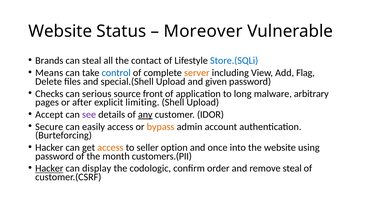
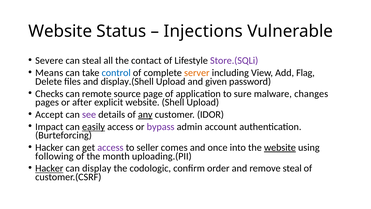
Moreover: Moreover -> Injections
Brands: Brands -> Severe
Store.(SQLi colour: blue -> purple
special.(Shell: special.(Shell -> display.(Shell
serious: serious -> remote
front: front -> page
long: long -> sure
arbitrary: arbitrary -> changes
explicit limiting: limiting -> website
Secure: Secure -> Impact
easily underline: none -> present
bypass colour: orange -> purple
access at (110, 147) colour: orange -> purple
option: option -> comes
website at (280, 147) underline: none -> present
password at (55, 156): password -> following
customers.(PII: customers.(PII -> uploading.(PII
